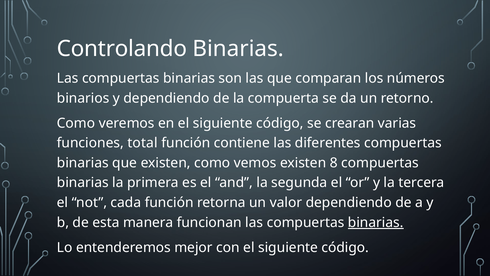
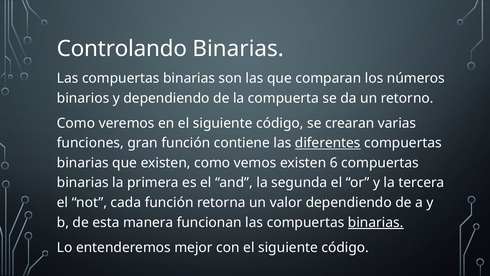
total: total -> gran
diferentes underline: none -> present
8: 8 -> 6
